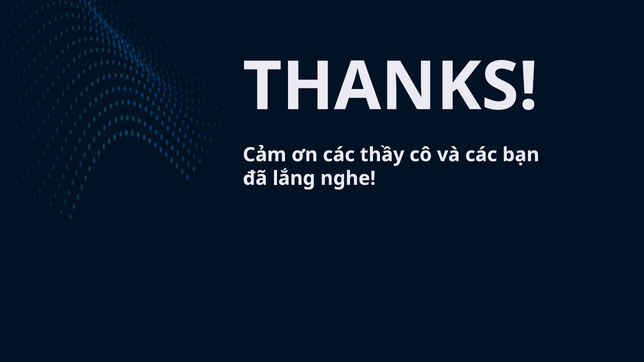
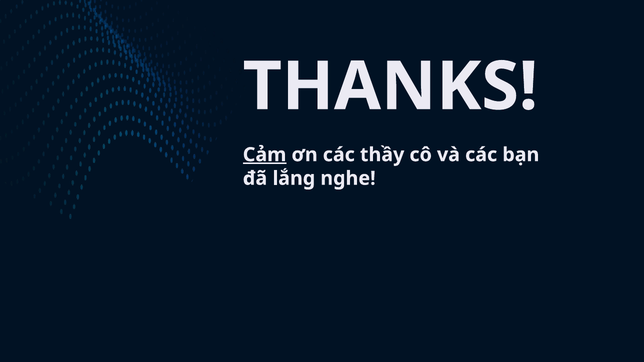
Cảm underline: none -> present
